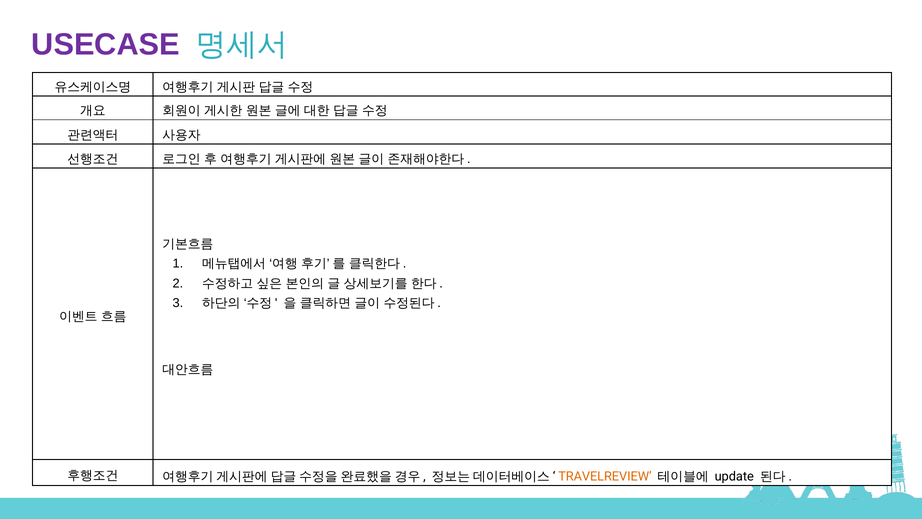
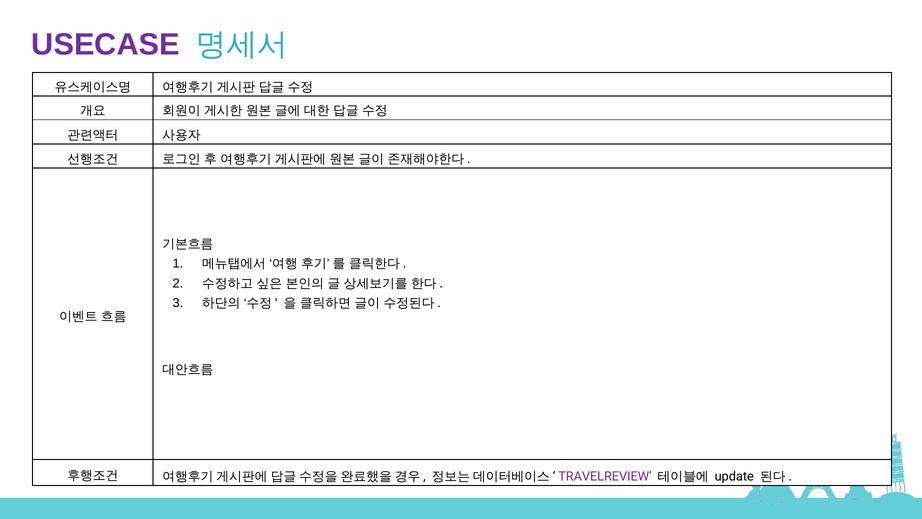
TRAVELREVIEW colour: orange -> purple
